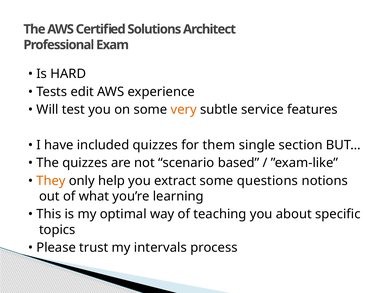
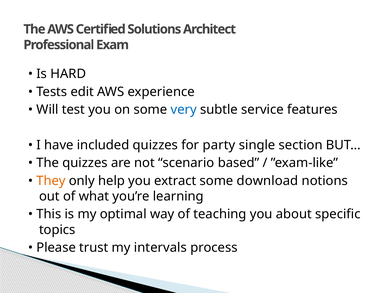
very colour: orange -> blue
them: them -> party
questions: questions -> download
